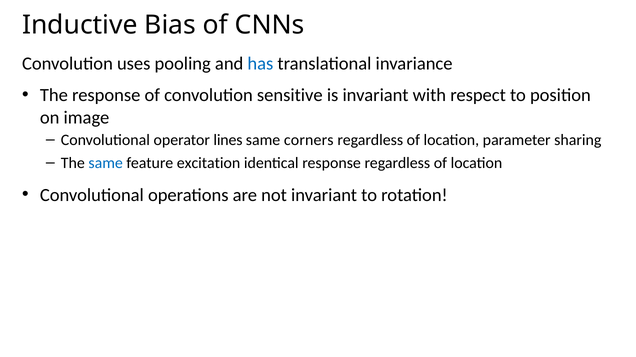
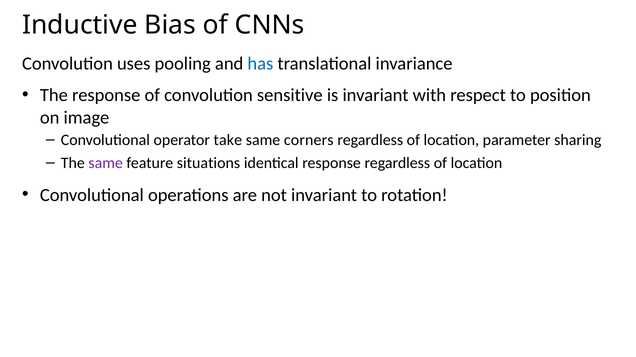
lines: lines -> take
same at (106, 163) colour: blue -> purple
excitation: excitation -> situations
